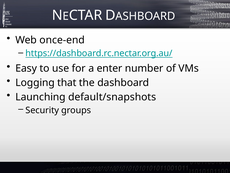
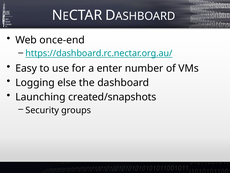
that: that -> else
default/snapshots: default/snapshots -> created/snapshots
